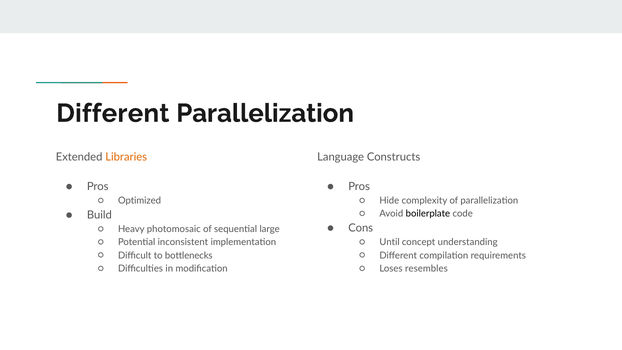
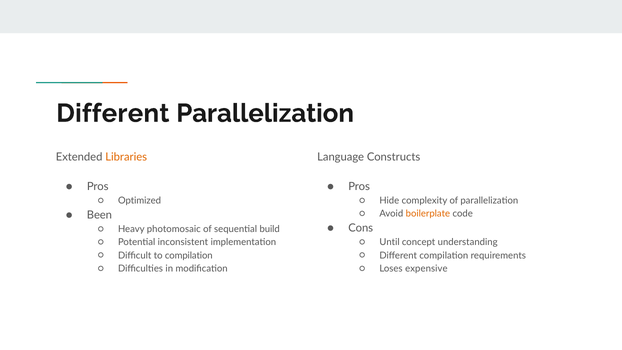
boilerplate colour: black -> orange
Build: Build -> Been
large: large -> build
to bottlenecks: bottlenecks -> compilation
resembles: resembles -> expensive
